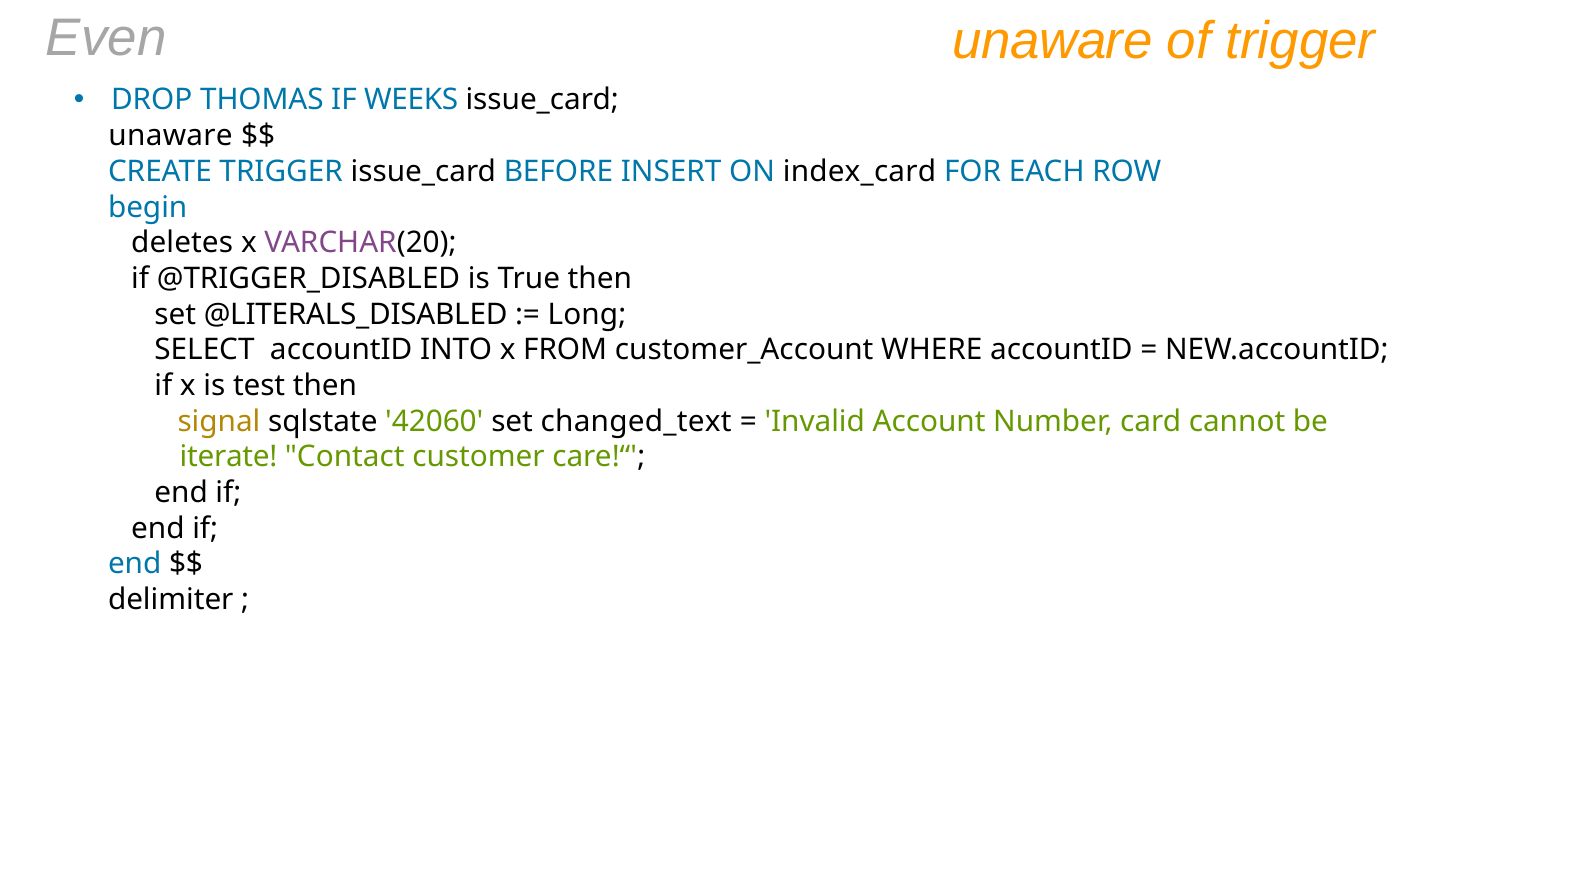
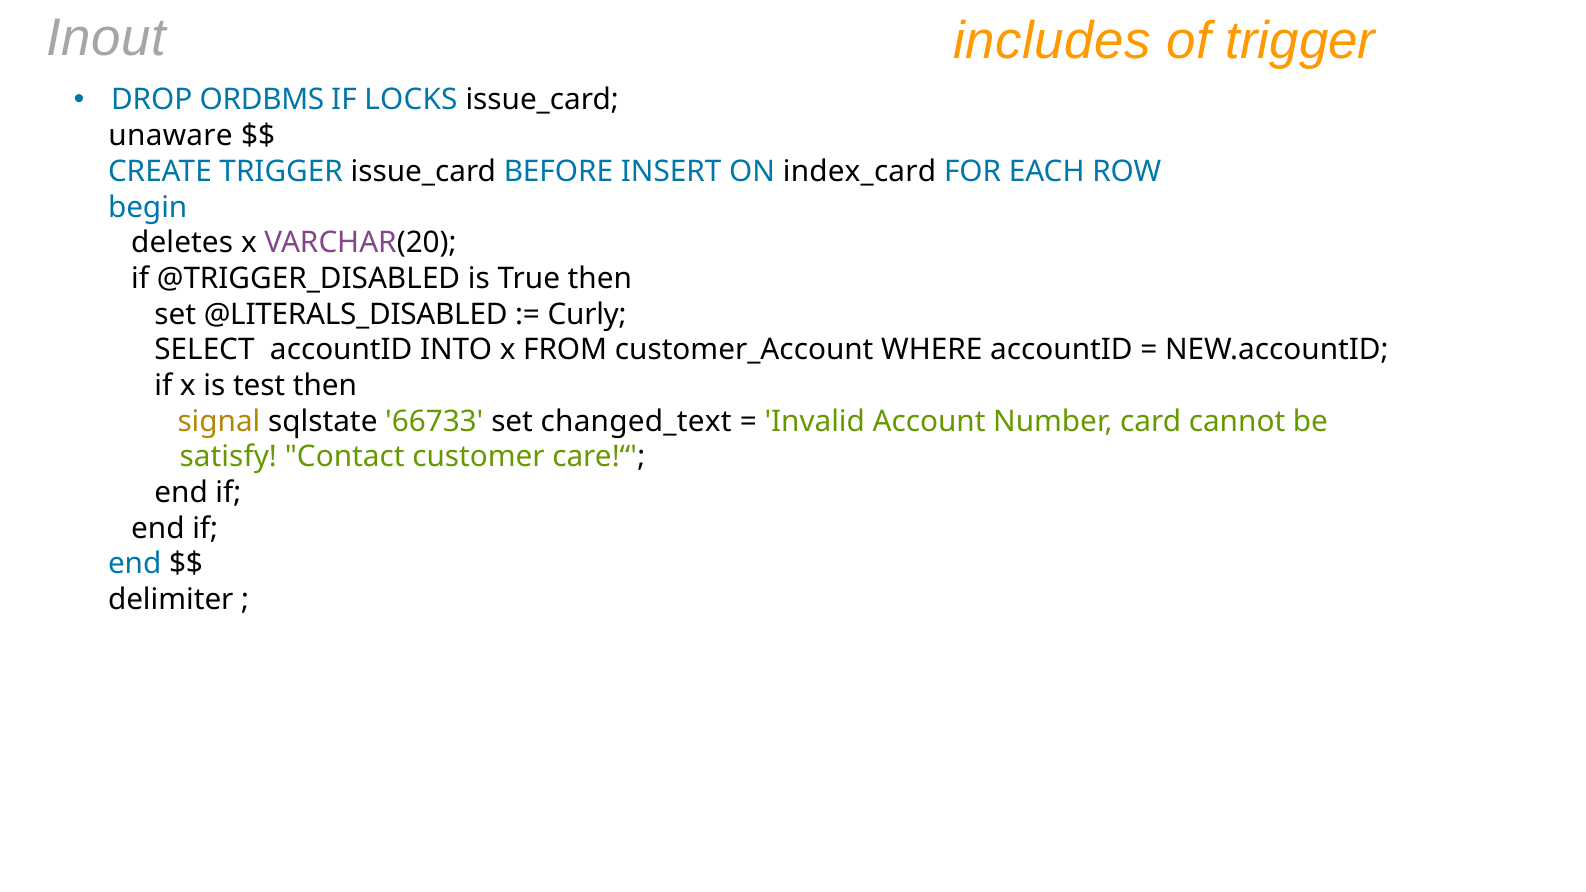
Even: Even -> Inout
unaware at (1052, 41): unaware -> includes
THOMAS: THOMAS -> ORDBMS
WEEKS: WEEKS -> LOCKS
Long: Long -> Curly
42060: 42060 -> 66733
iterate: iterate -> satisfy
